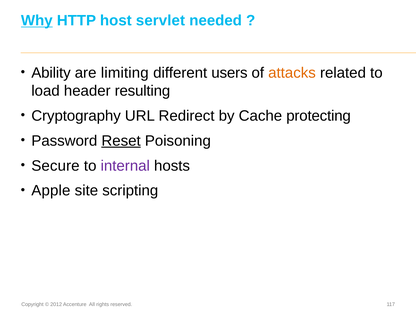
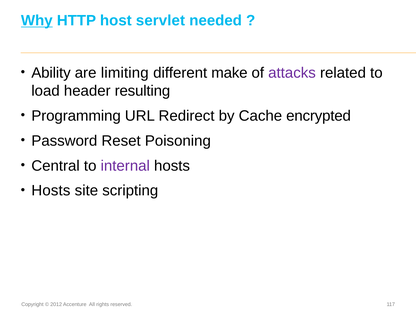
users: users -> make
attacks colour: orange -> purple
Cryptography: Cryptography -> Programming
protecting: protecting -> encrypted
Reset underline: present -> none
Secure: Secure -> Central
Apple at (51, 191): Apple -> Hosts
